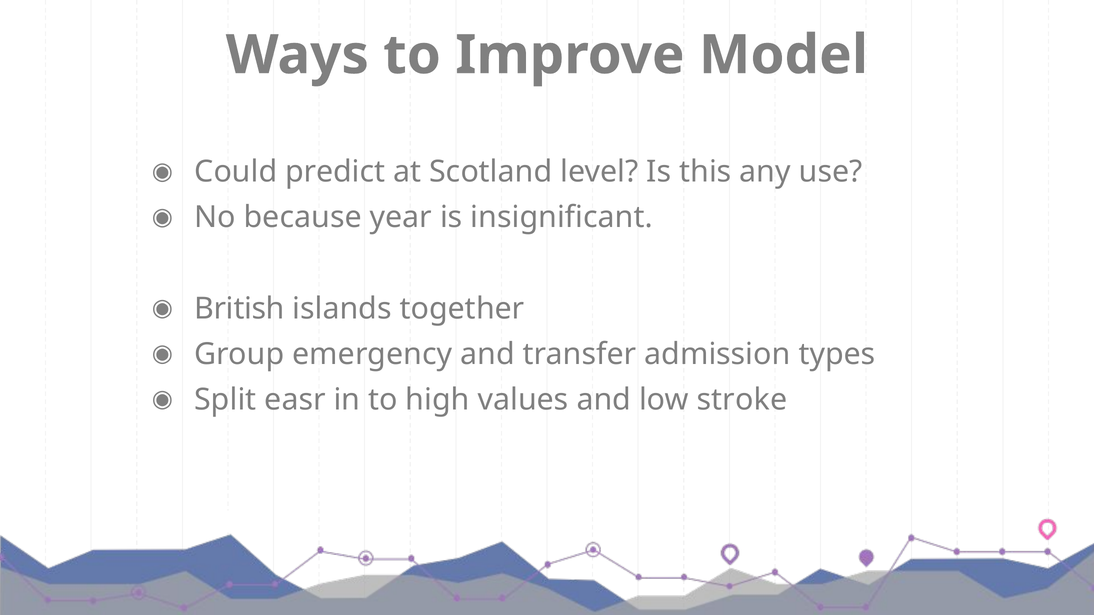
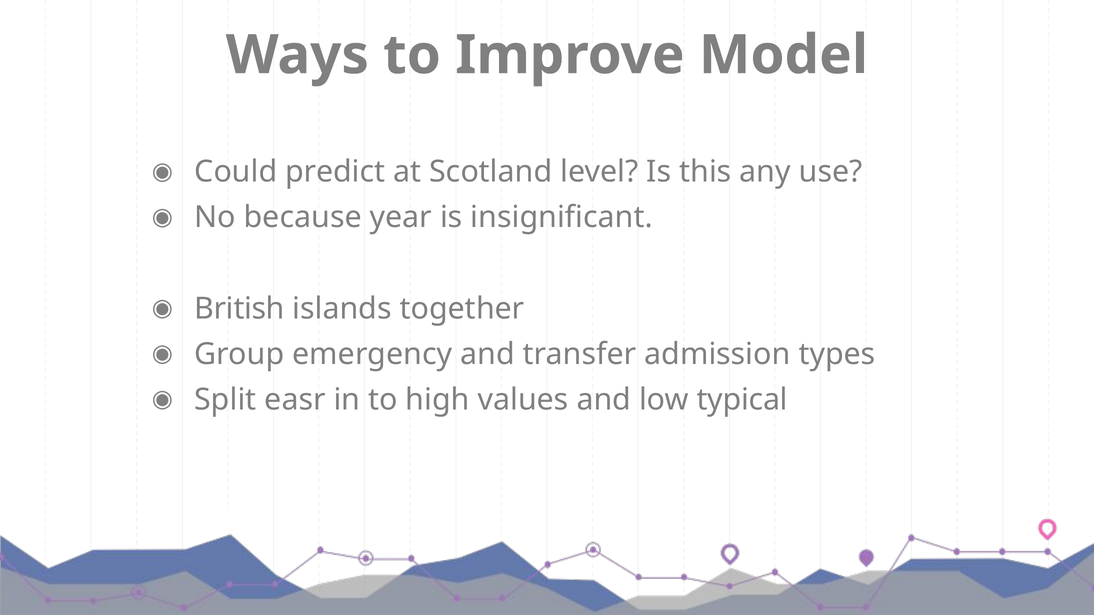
stroke: stroke -> typical
